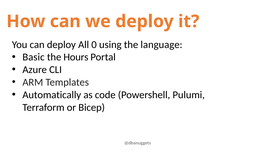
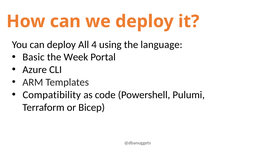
0: 0 -> 4
Hours: Hours -> Week
Automatically: Automatically -> Compatibility
